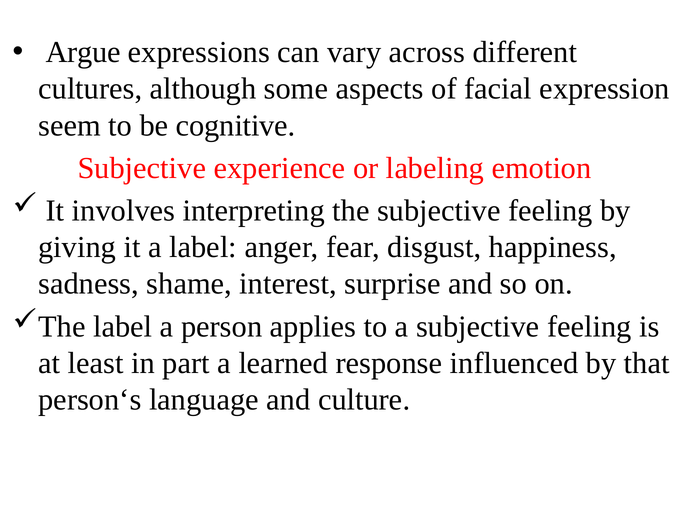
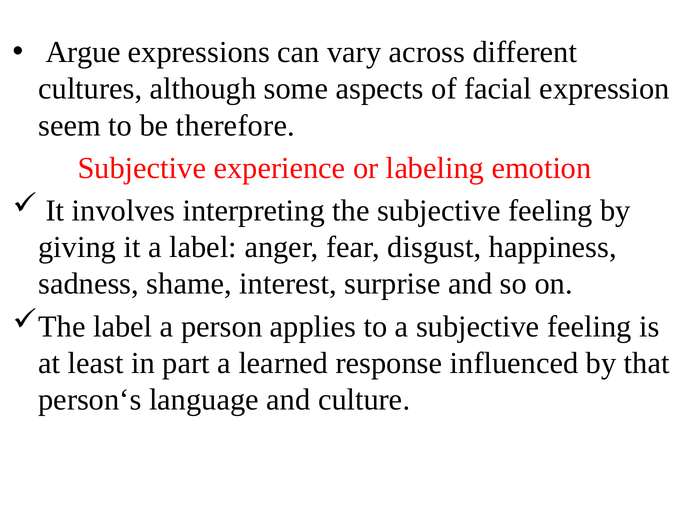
cognitive: cognitive -> therefore
